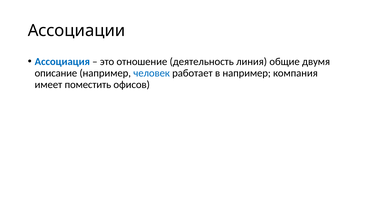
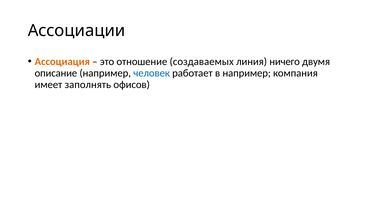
Ассоциация colour: blue -> orange
деятельность: деятельность -> создаваемых
общие: общие -> ничего
поместить: поместить -> заполнять
